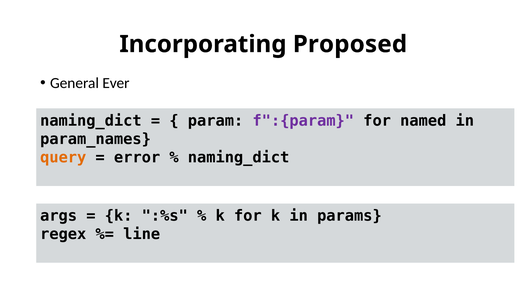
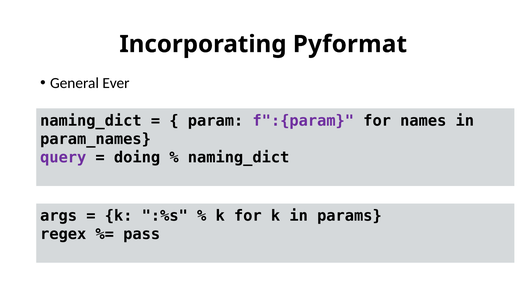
Proposed: Proposed -> Pyformat
named: named -> names
query colour: orange -> purple
error: error -> doing
line: line -> pass
